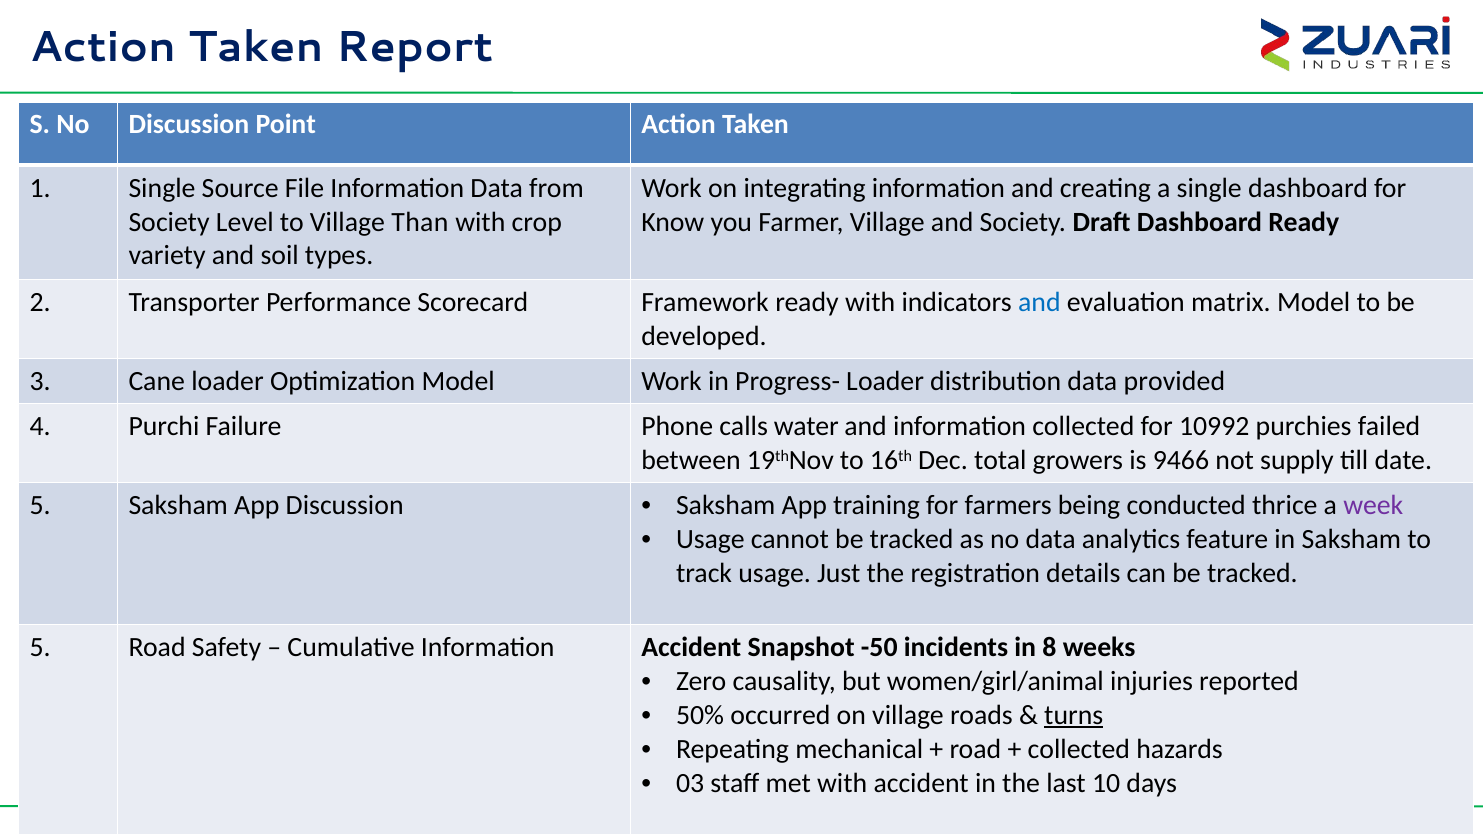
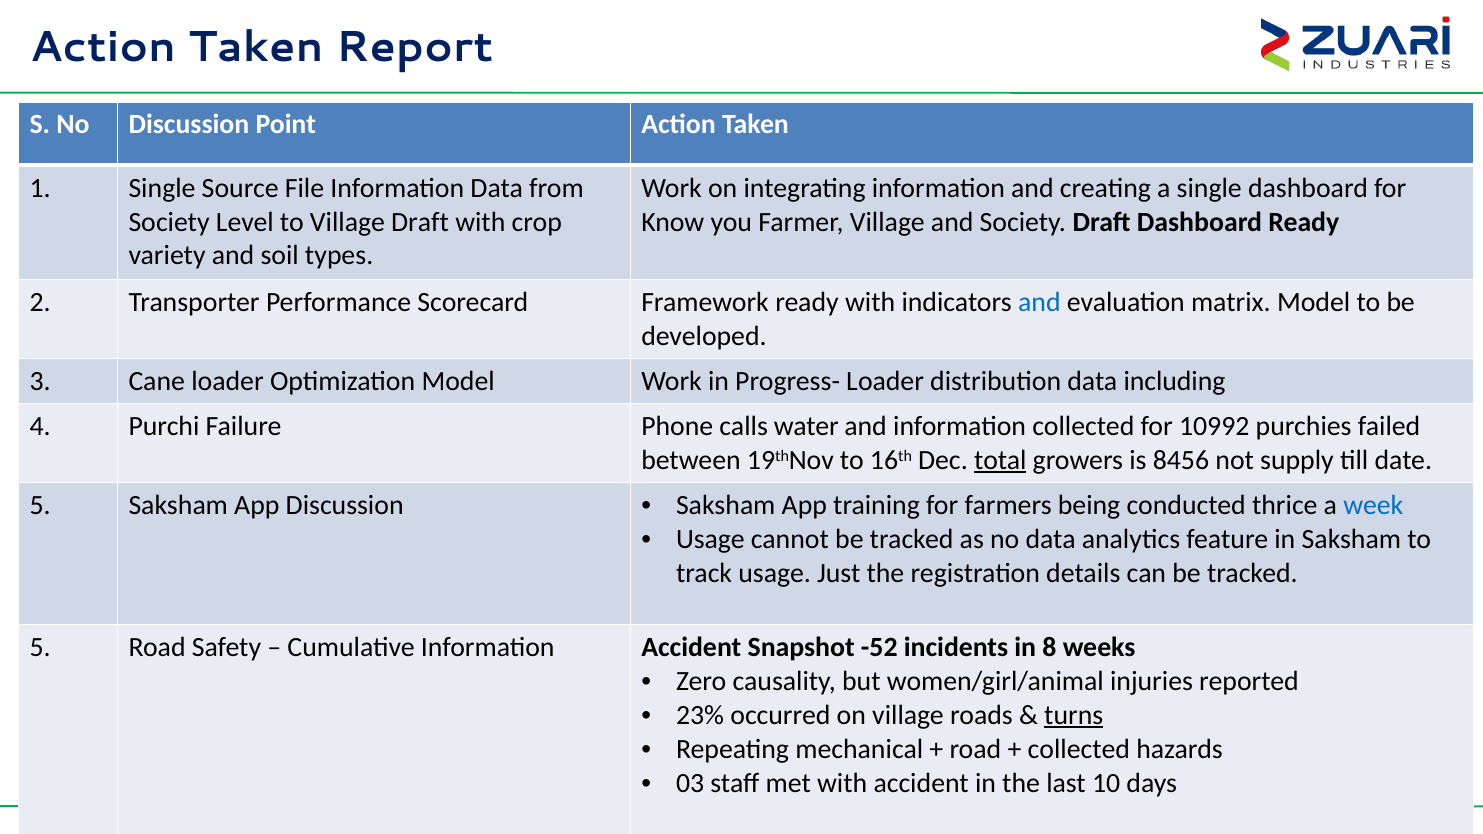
Village Than: Than -> Draft
provided: provided -> including
total underline: none -> present
9466: 9466 -> 8456
week colour: purple -> blue
-50: -50 -> -52
50%: 50% -> 23%
